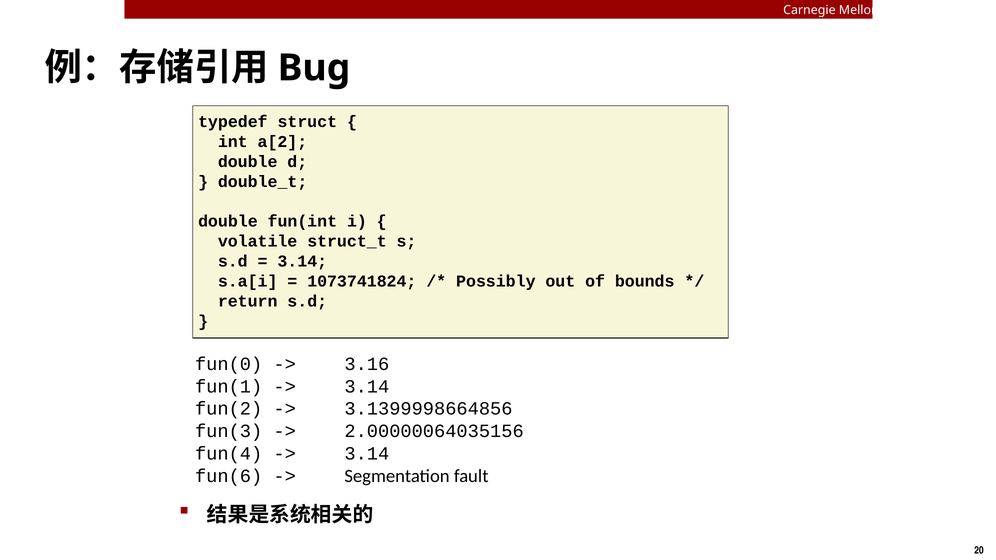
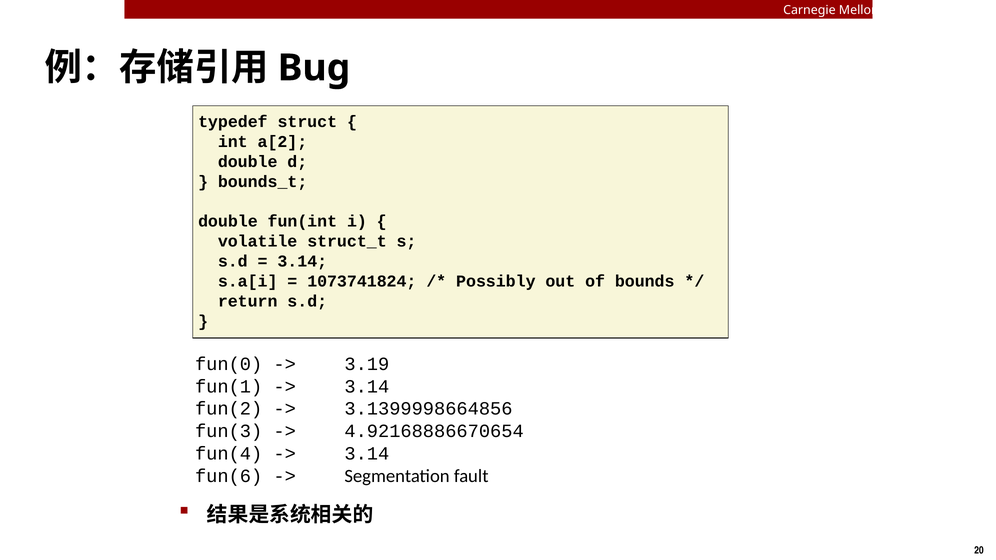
double_t: double_t -> bounds_t
3.16: 3.16 -> 3.19
2.00000064035156: 2.00000064035156 -> 4.92168886670654
